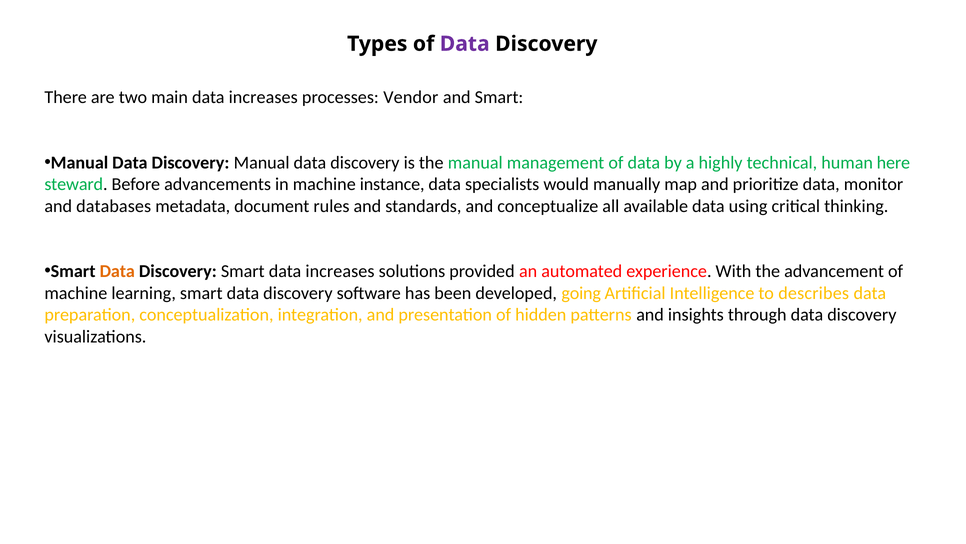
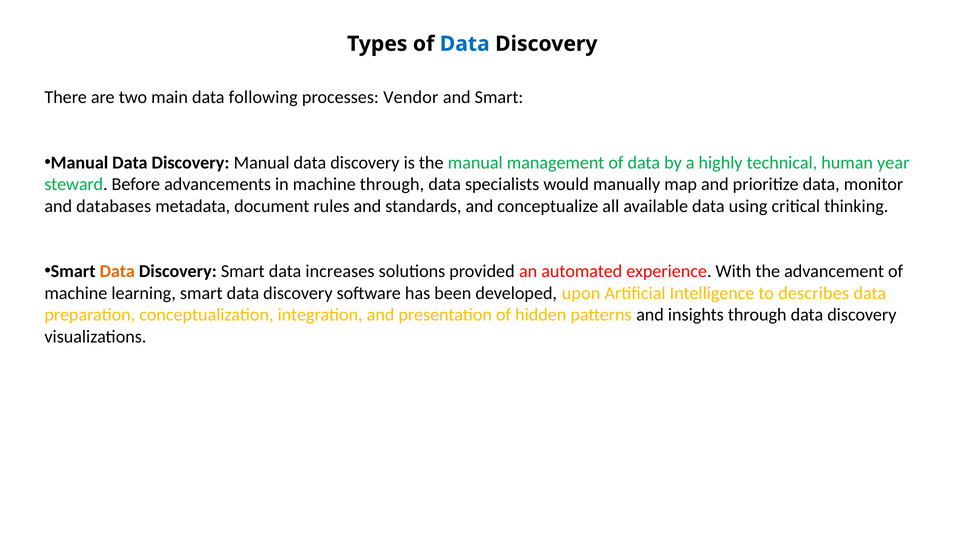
Data at (465, 44) colour: purple -> blue
main data increases: increases -> following
here: here -> year
machine instance: instance -> through
going: going -> upon
